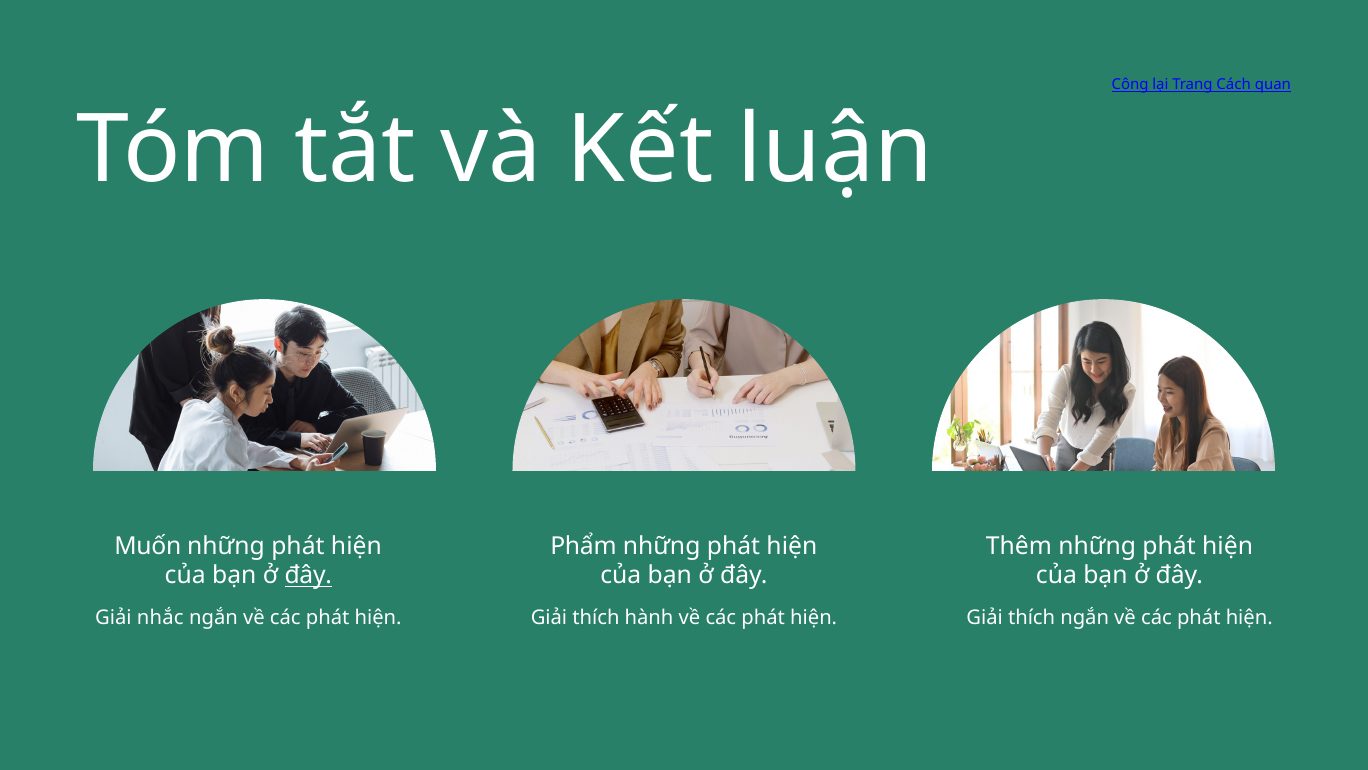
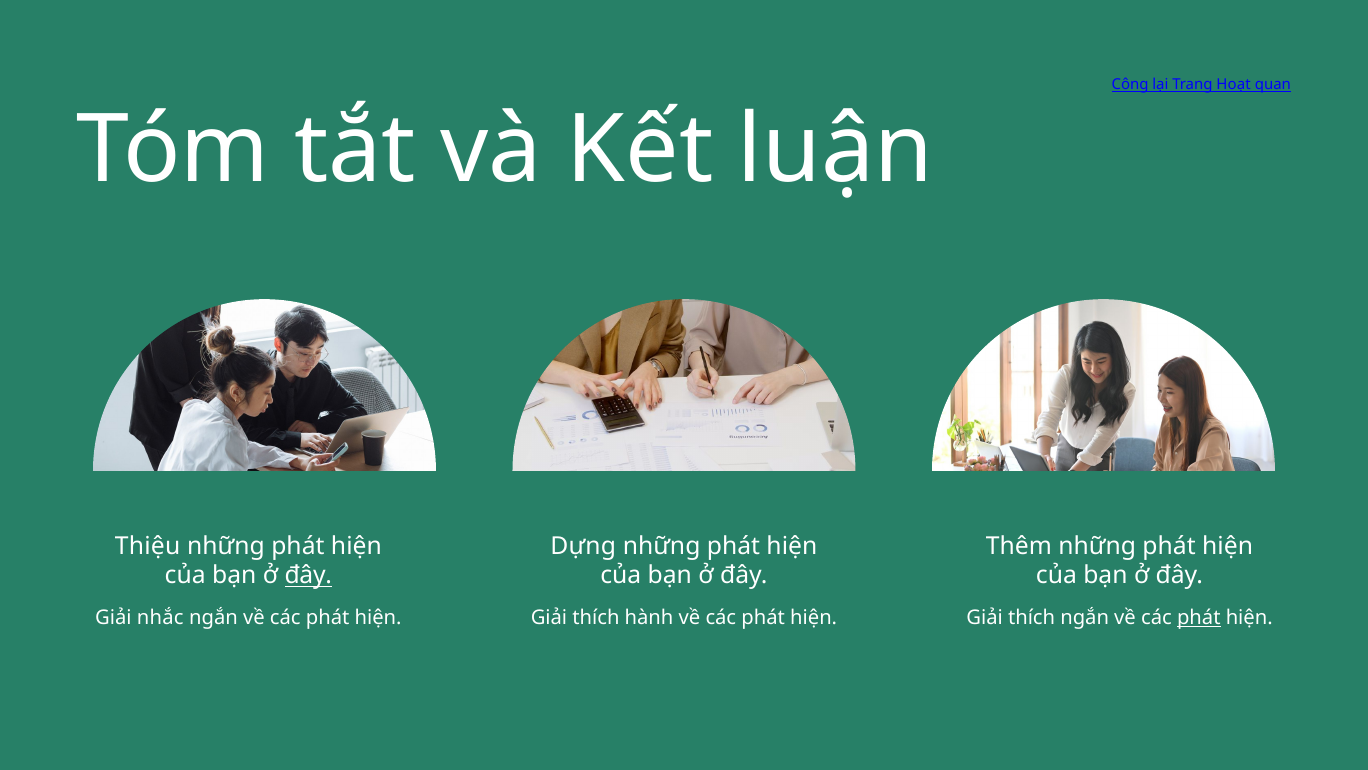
Cách: Cách -> Hoạt
Muốn: Muốn -> Thiệu
Phẩm: Phẩm -> Dựng
phát at (1199, 618) underline: none -> present
